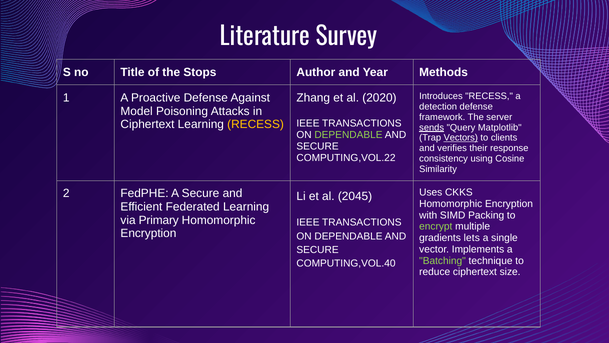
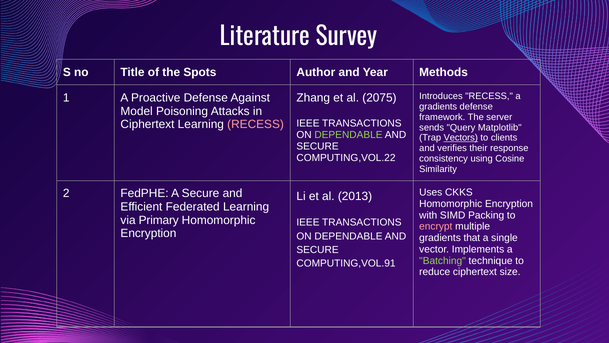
Stops: Stops -> Spots
2020: 2020 -> 2075
detection at (438, 107): detection -> gradients
RECESS at (256, 124) colour: yellow -> pink
sends underline: present -> none
2045: 2045 -> 2013
encrypt colour: light green -> pink
lets: lets -> that
COMPUTING,VOL.40: COMPUTING,VOL.40 -> COMPUTING,VOL.91
